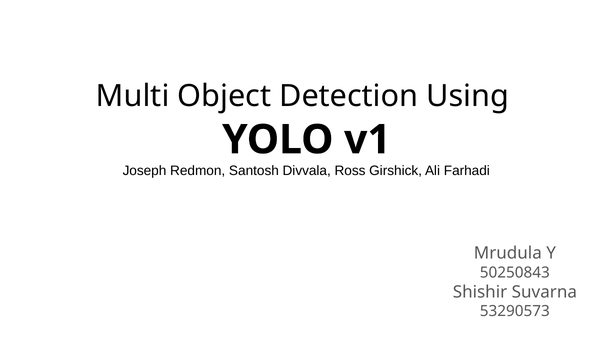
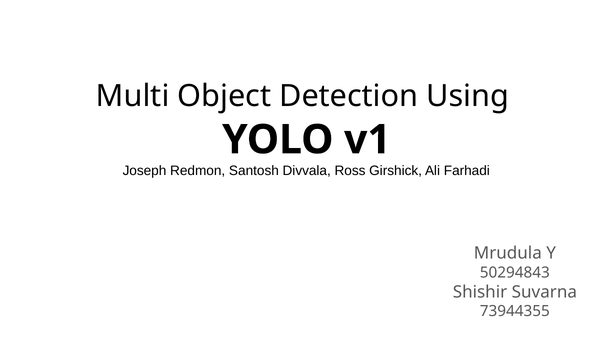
50250843: 50250843 -> 50294843
53290573: 53290573 -> 73944355
